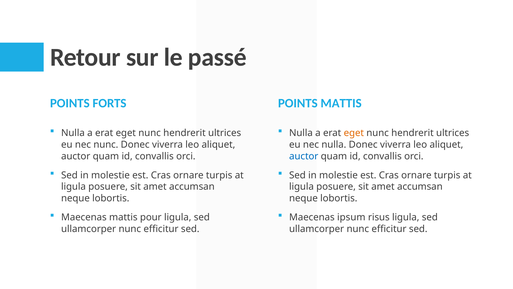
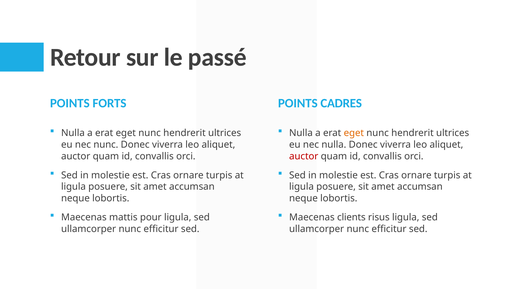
POINTS MATTIS: MATTIS -> CADRES
auctor at (304, 156) colour: blue -> red
ipsum: ipsum -> clients
